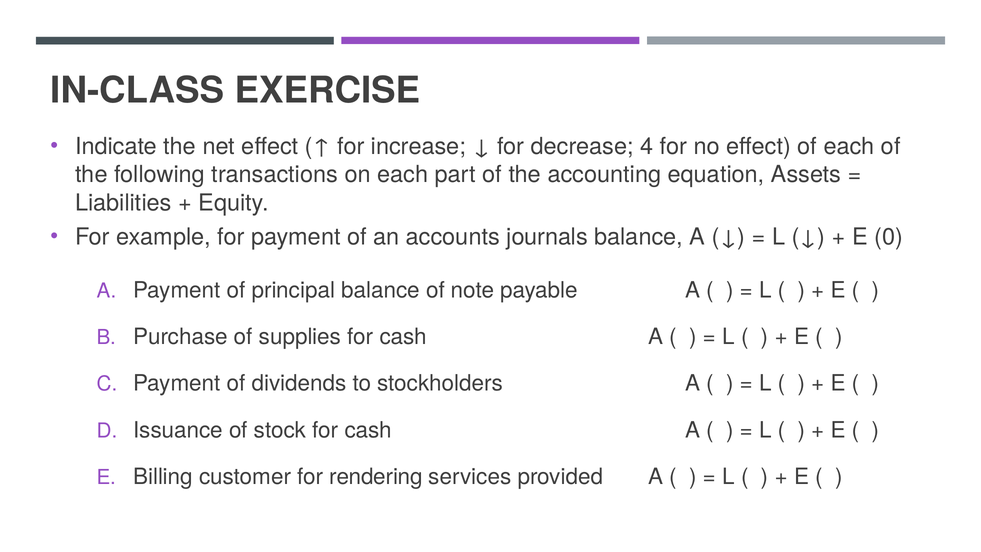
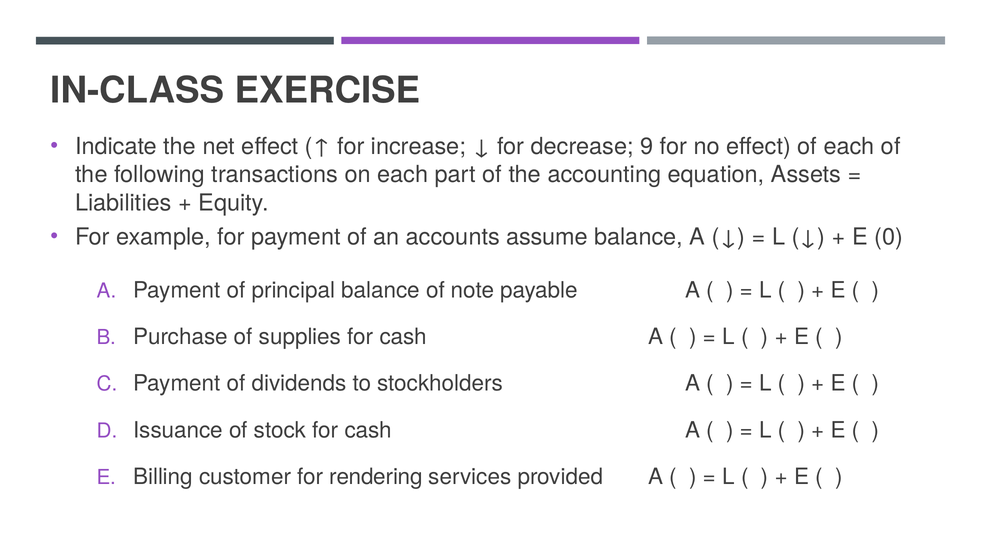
4: 4 -> 9
journals: journals -> assume
